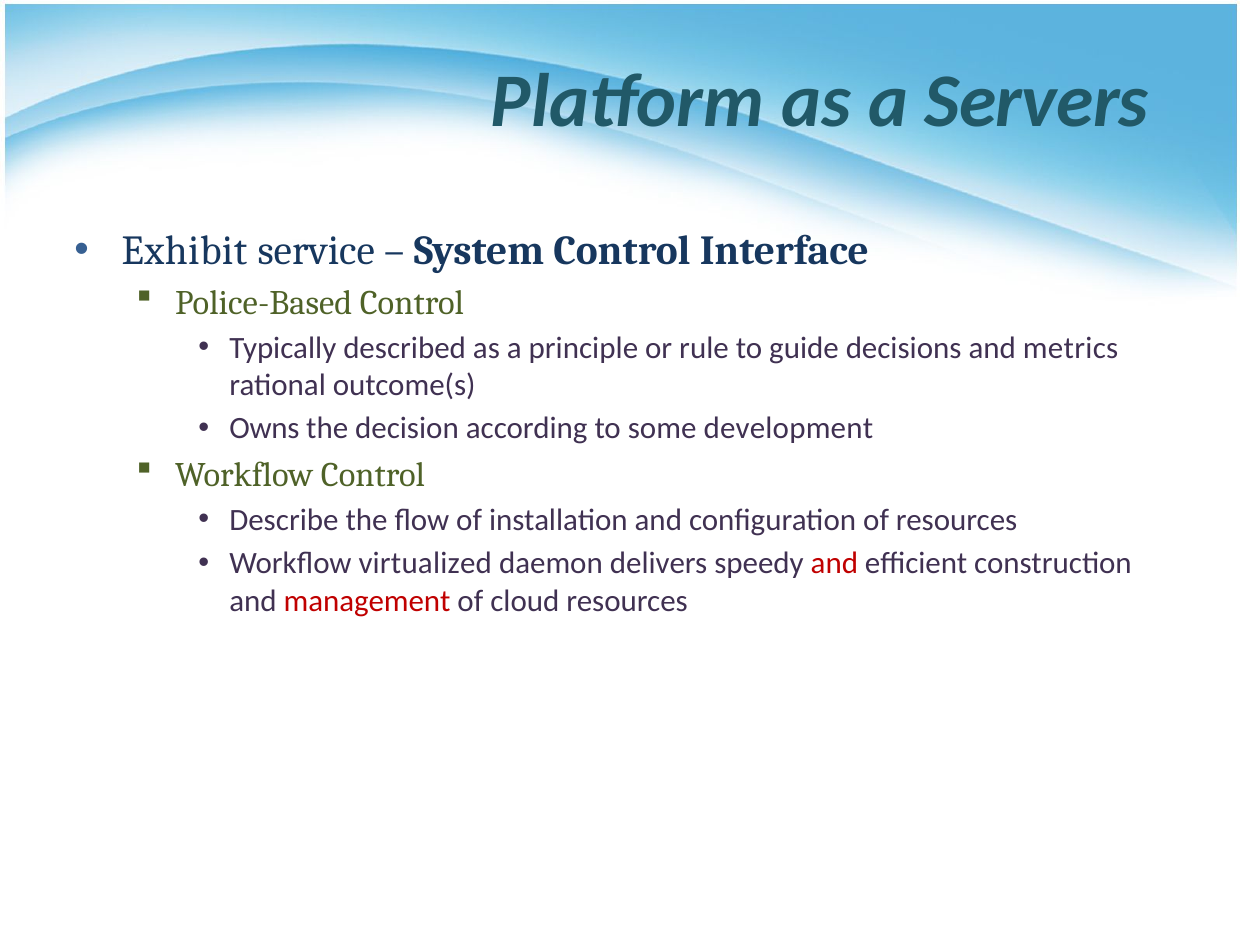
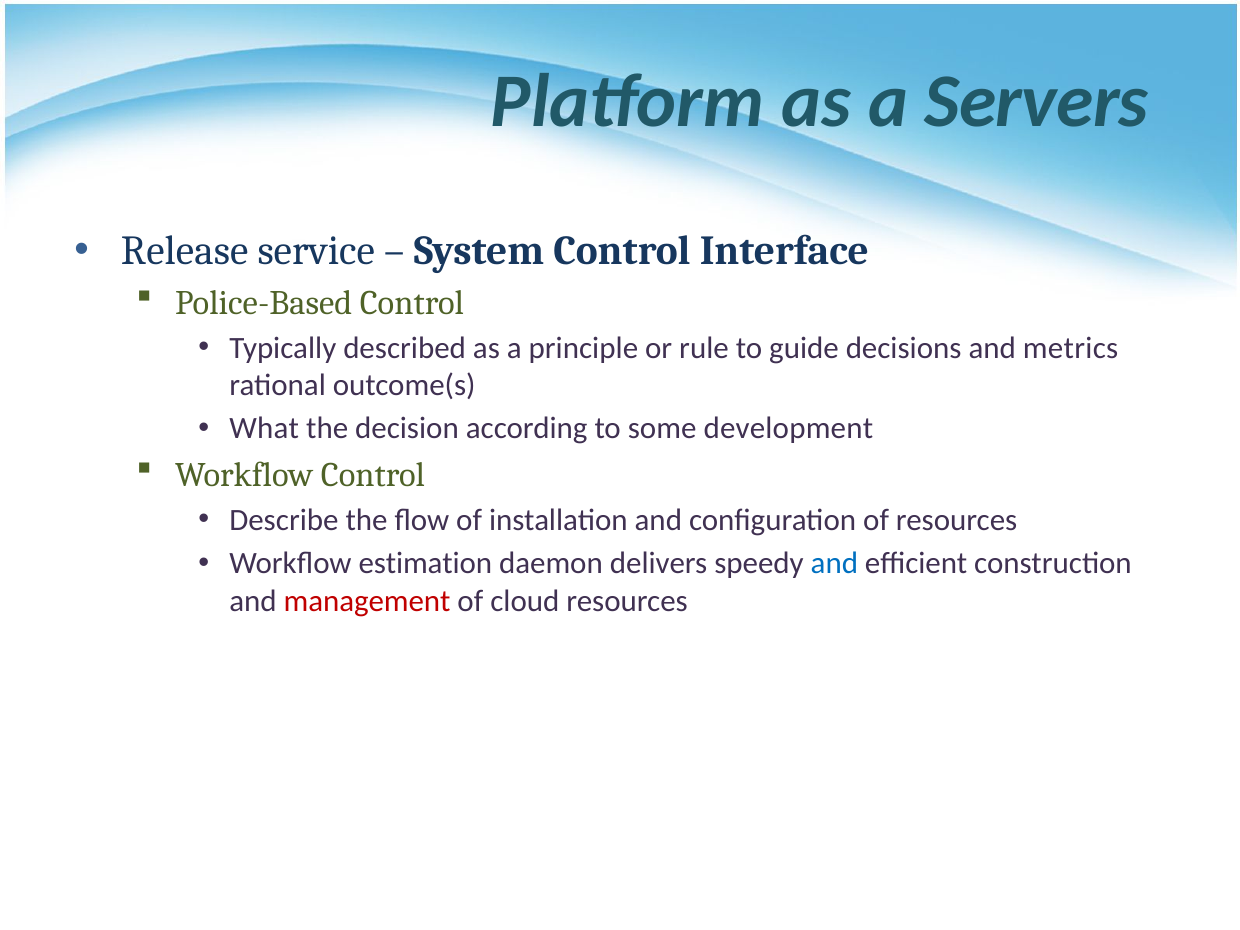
Exhibit: Exhibit -> Release
Owns: Owns -> What
virtualized: virtualized -> estimation
and at (834, 564) colour: red -> blue
